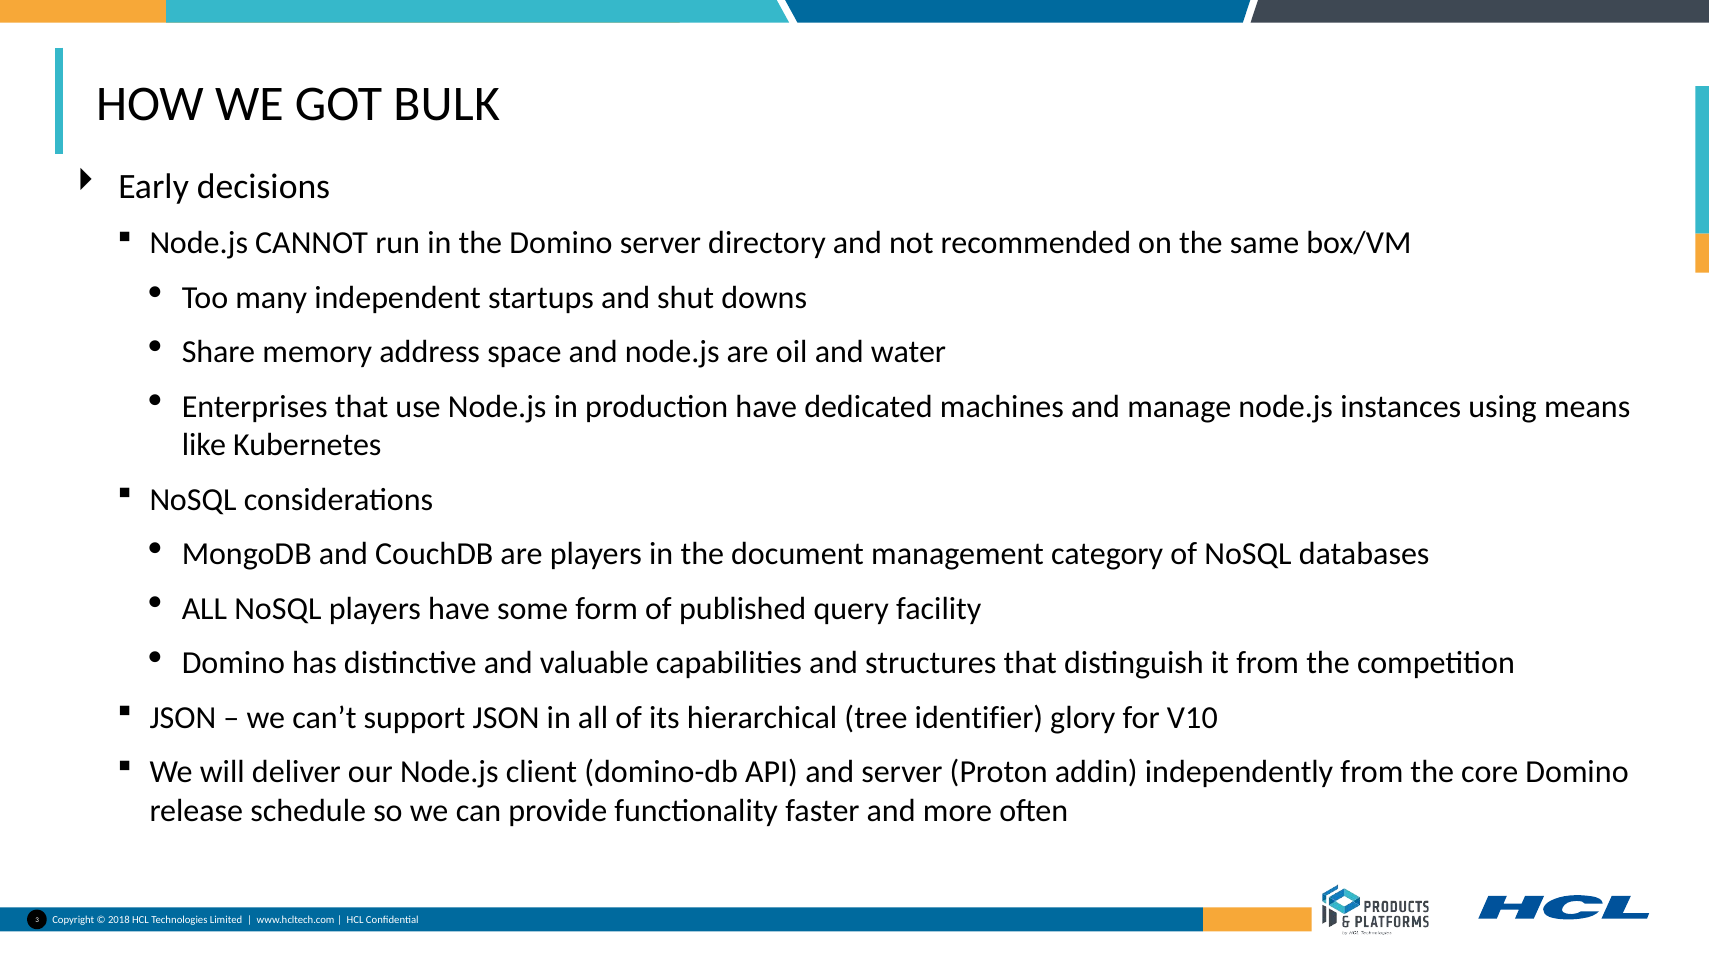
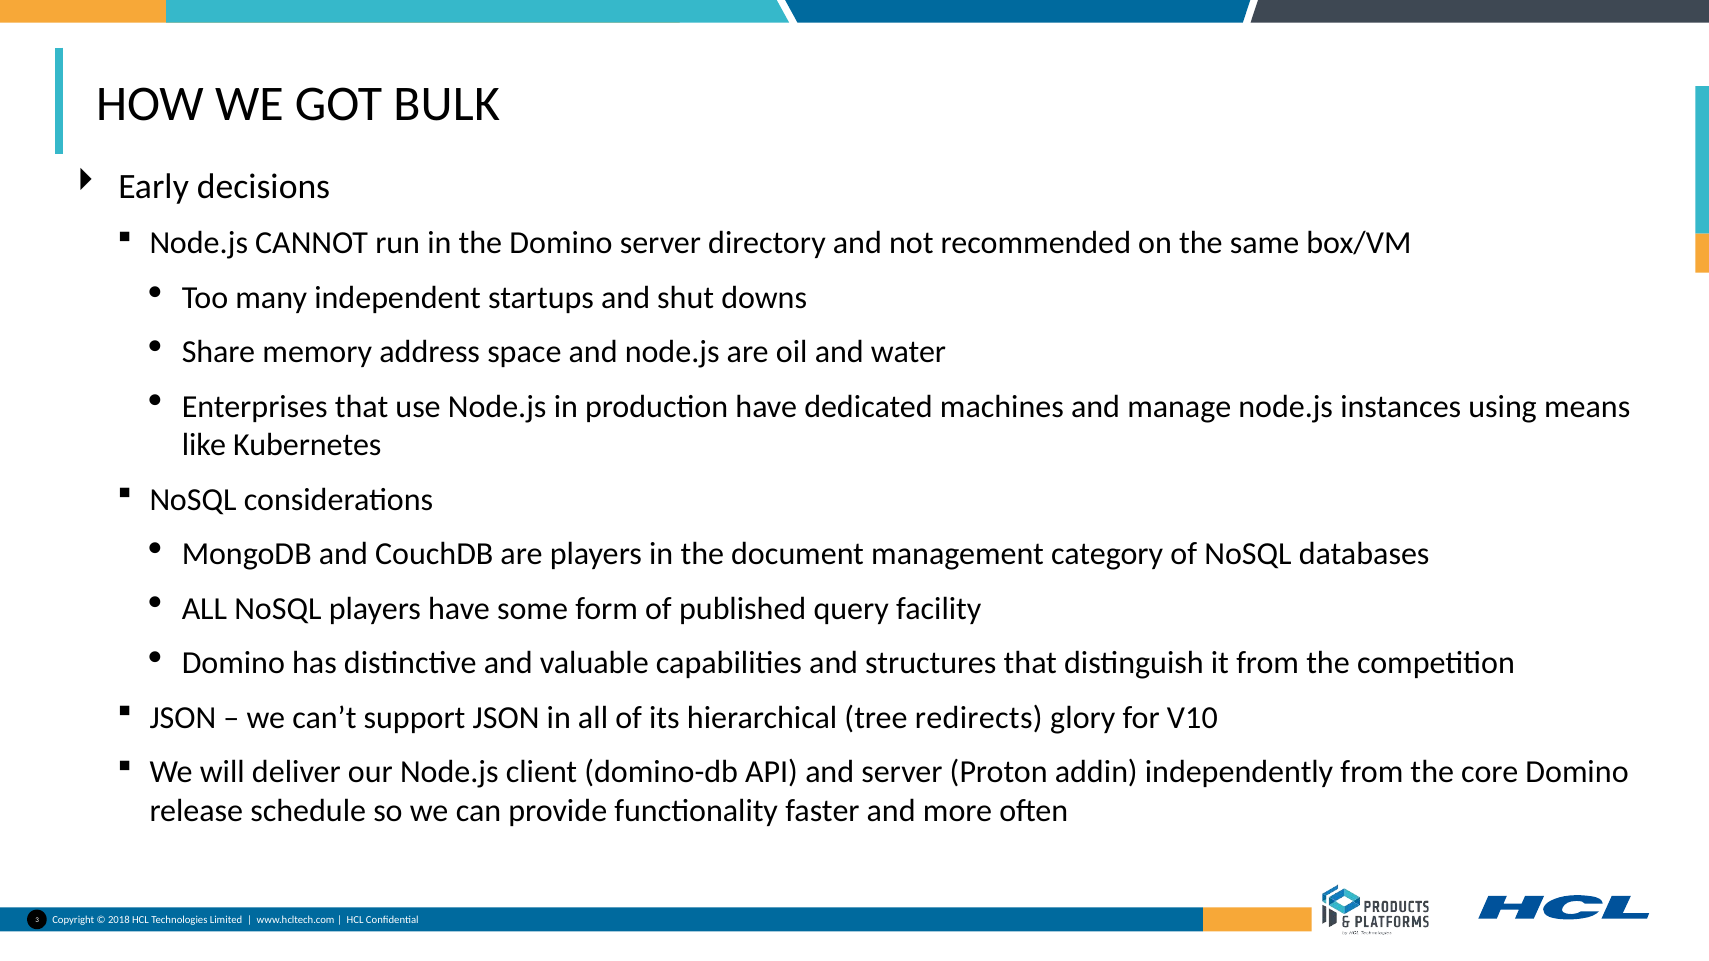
identifier: identifier -> redirects
